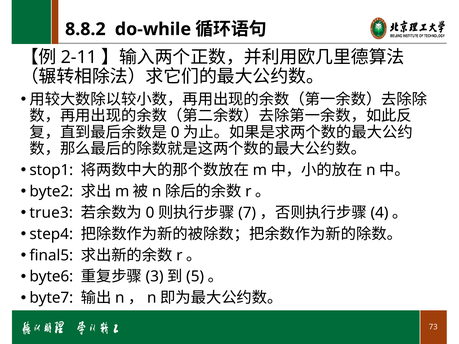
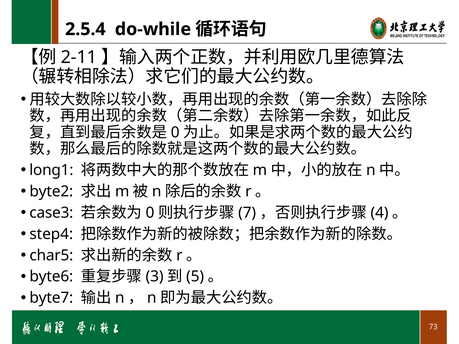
8.8.2: 8.8.2 -> 2.5.4
stop1: stop1 -> long1
true3: true3 -> case3
final5: final5 -> char5
